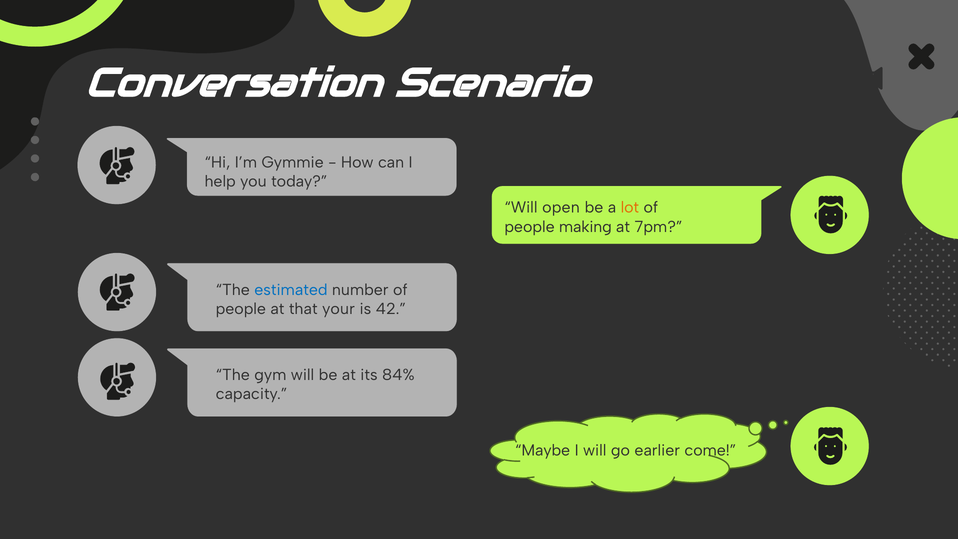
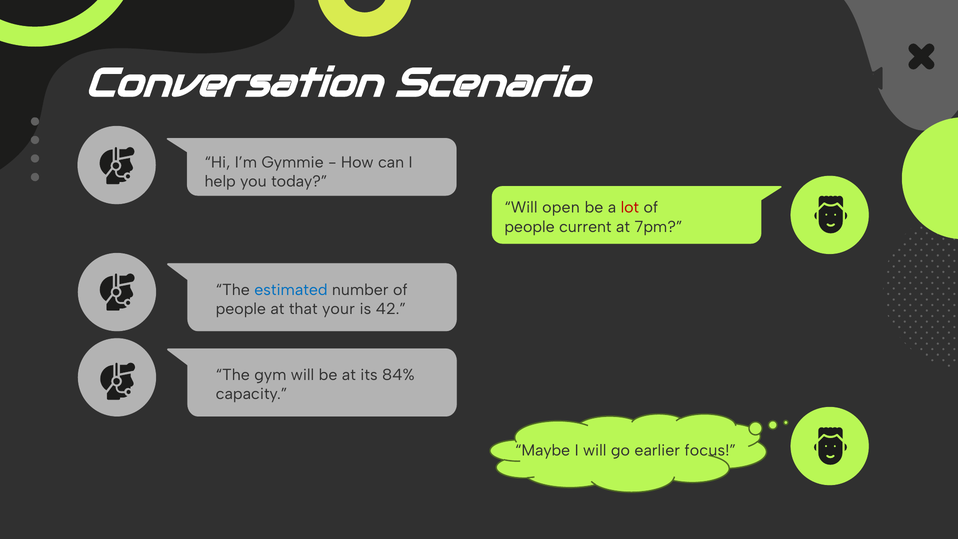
lot colour: orange -> red
making: making -> current
come: come -> focus
